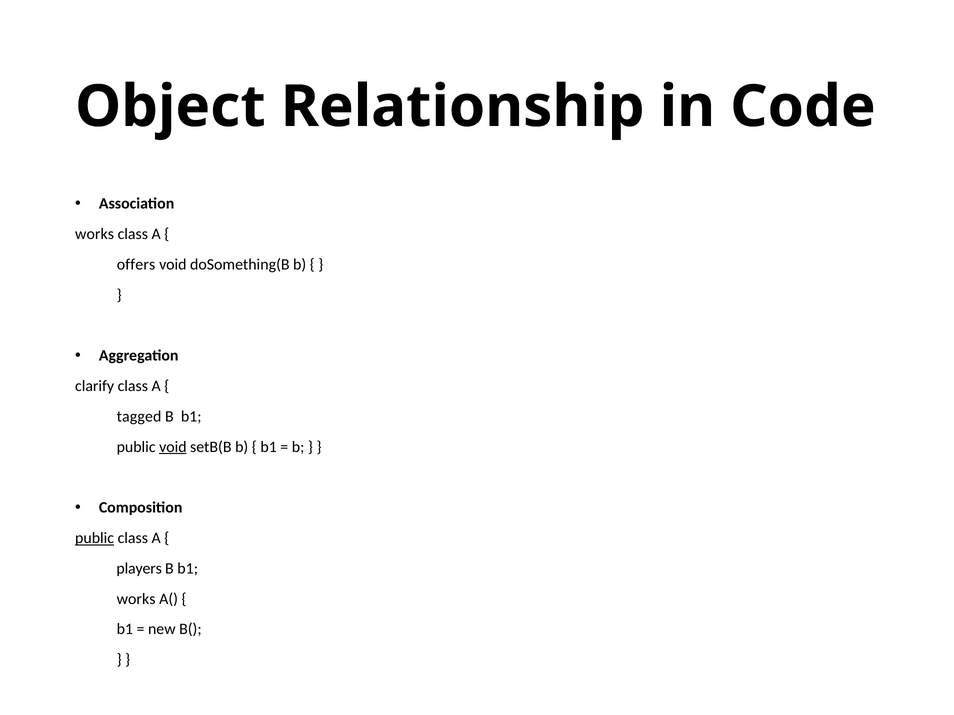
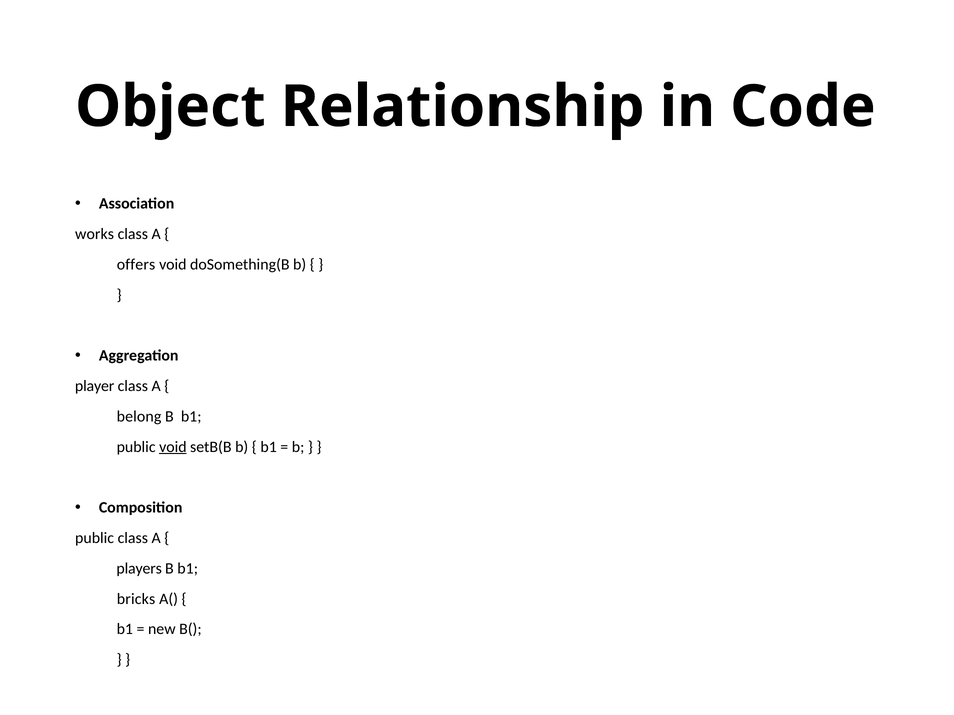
clarify: clarify -> player
tagged: tagged -> belong
public at (95, 538) underline: present -> none
works at (136, 599): works -> bricks
